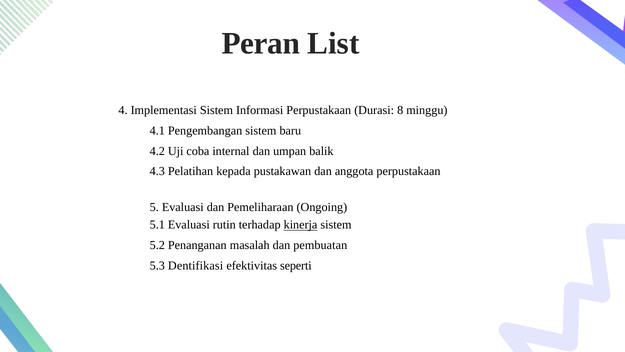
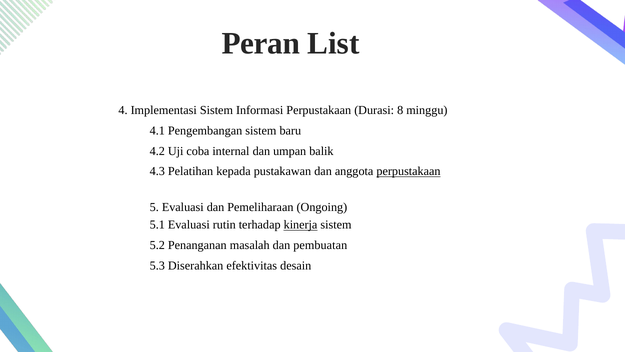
perpustakaan at (408, 171) underline: none -> present
Dentifikasi: Dentifikasi -> Diserahkan
seperti: seperti -> desain
